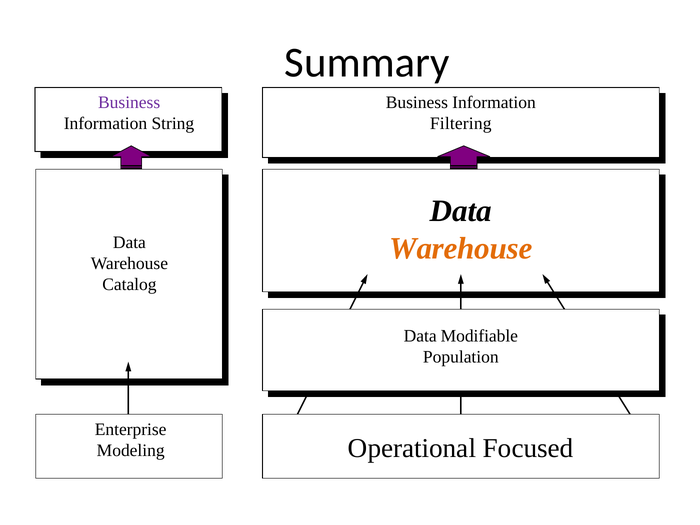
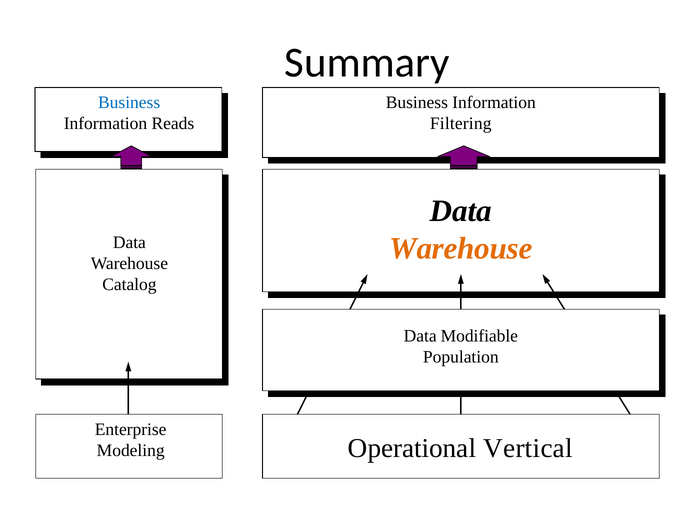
Business at (129, 103) colour: purple -> blue
String: String -> Reads
Focused: Focused -> Vertical
